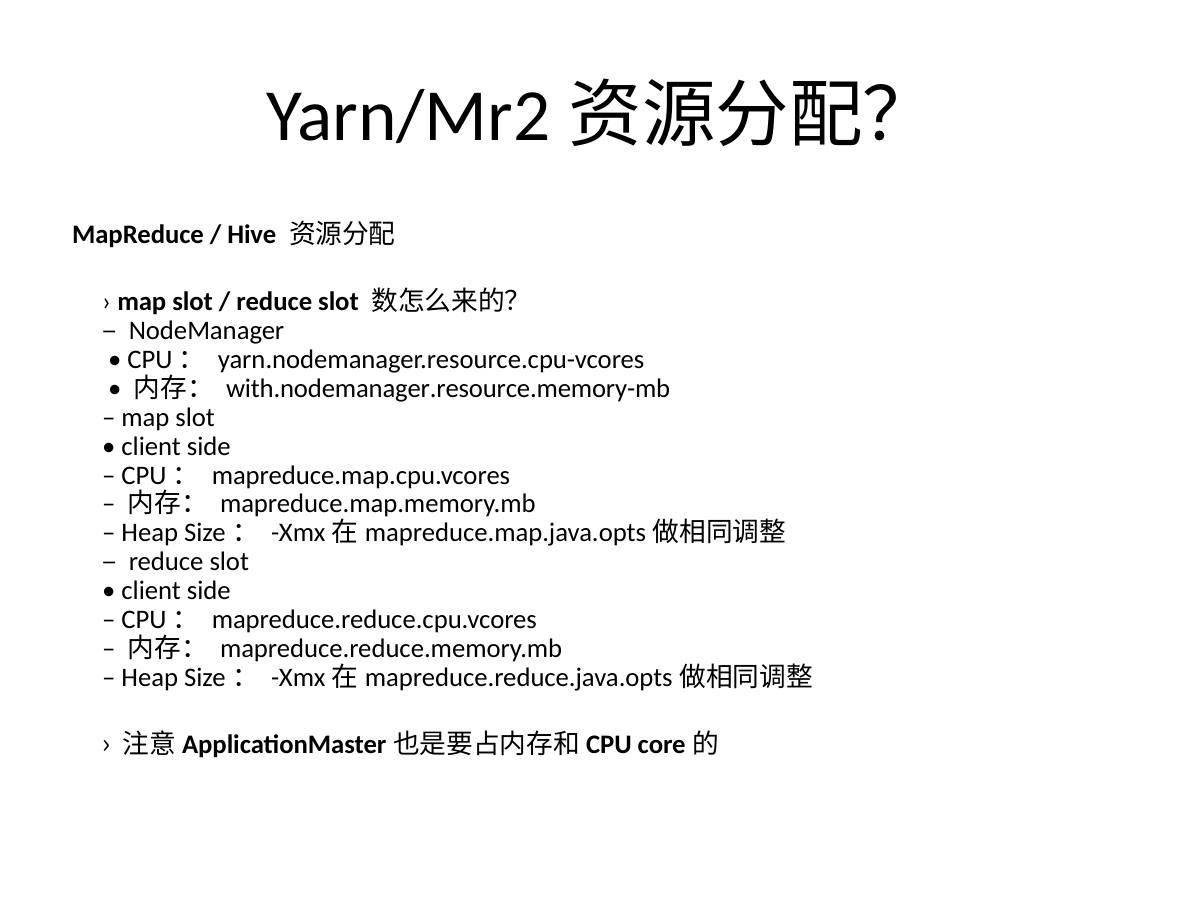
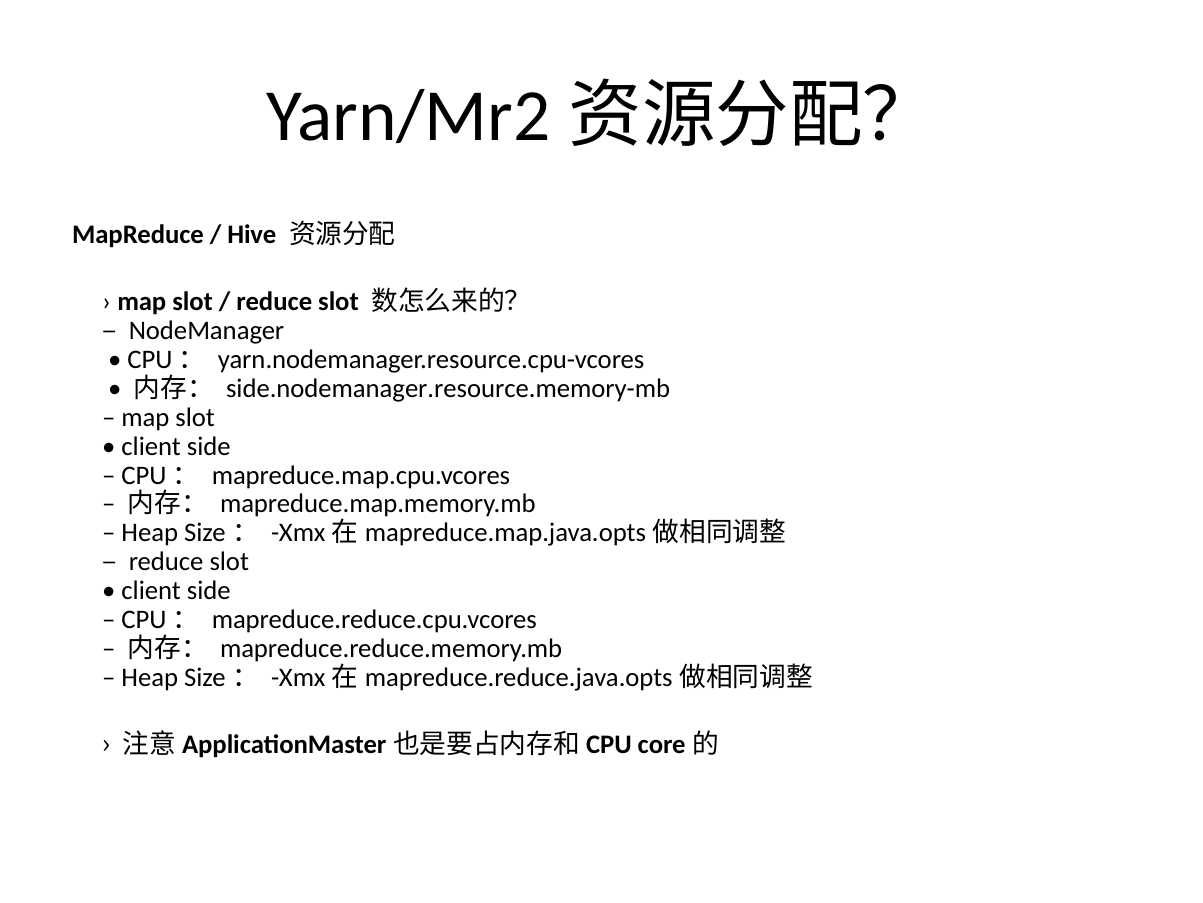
with.nodemanager.resource.memory-mb: with.nodemanager.resource.memory-mb -> side.nodemanager.resource.memory-mb
